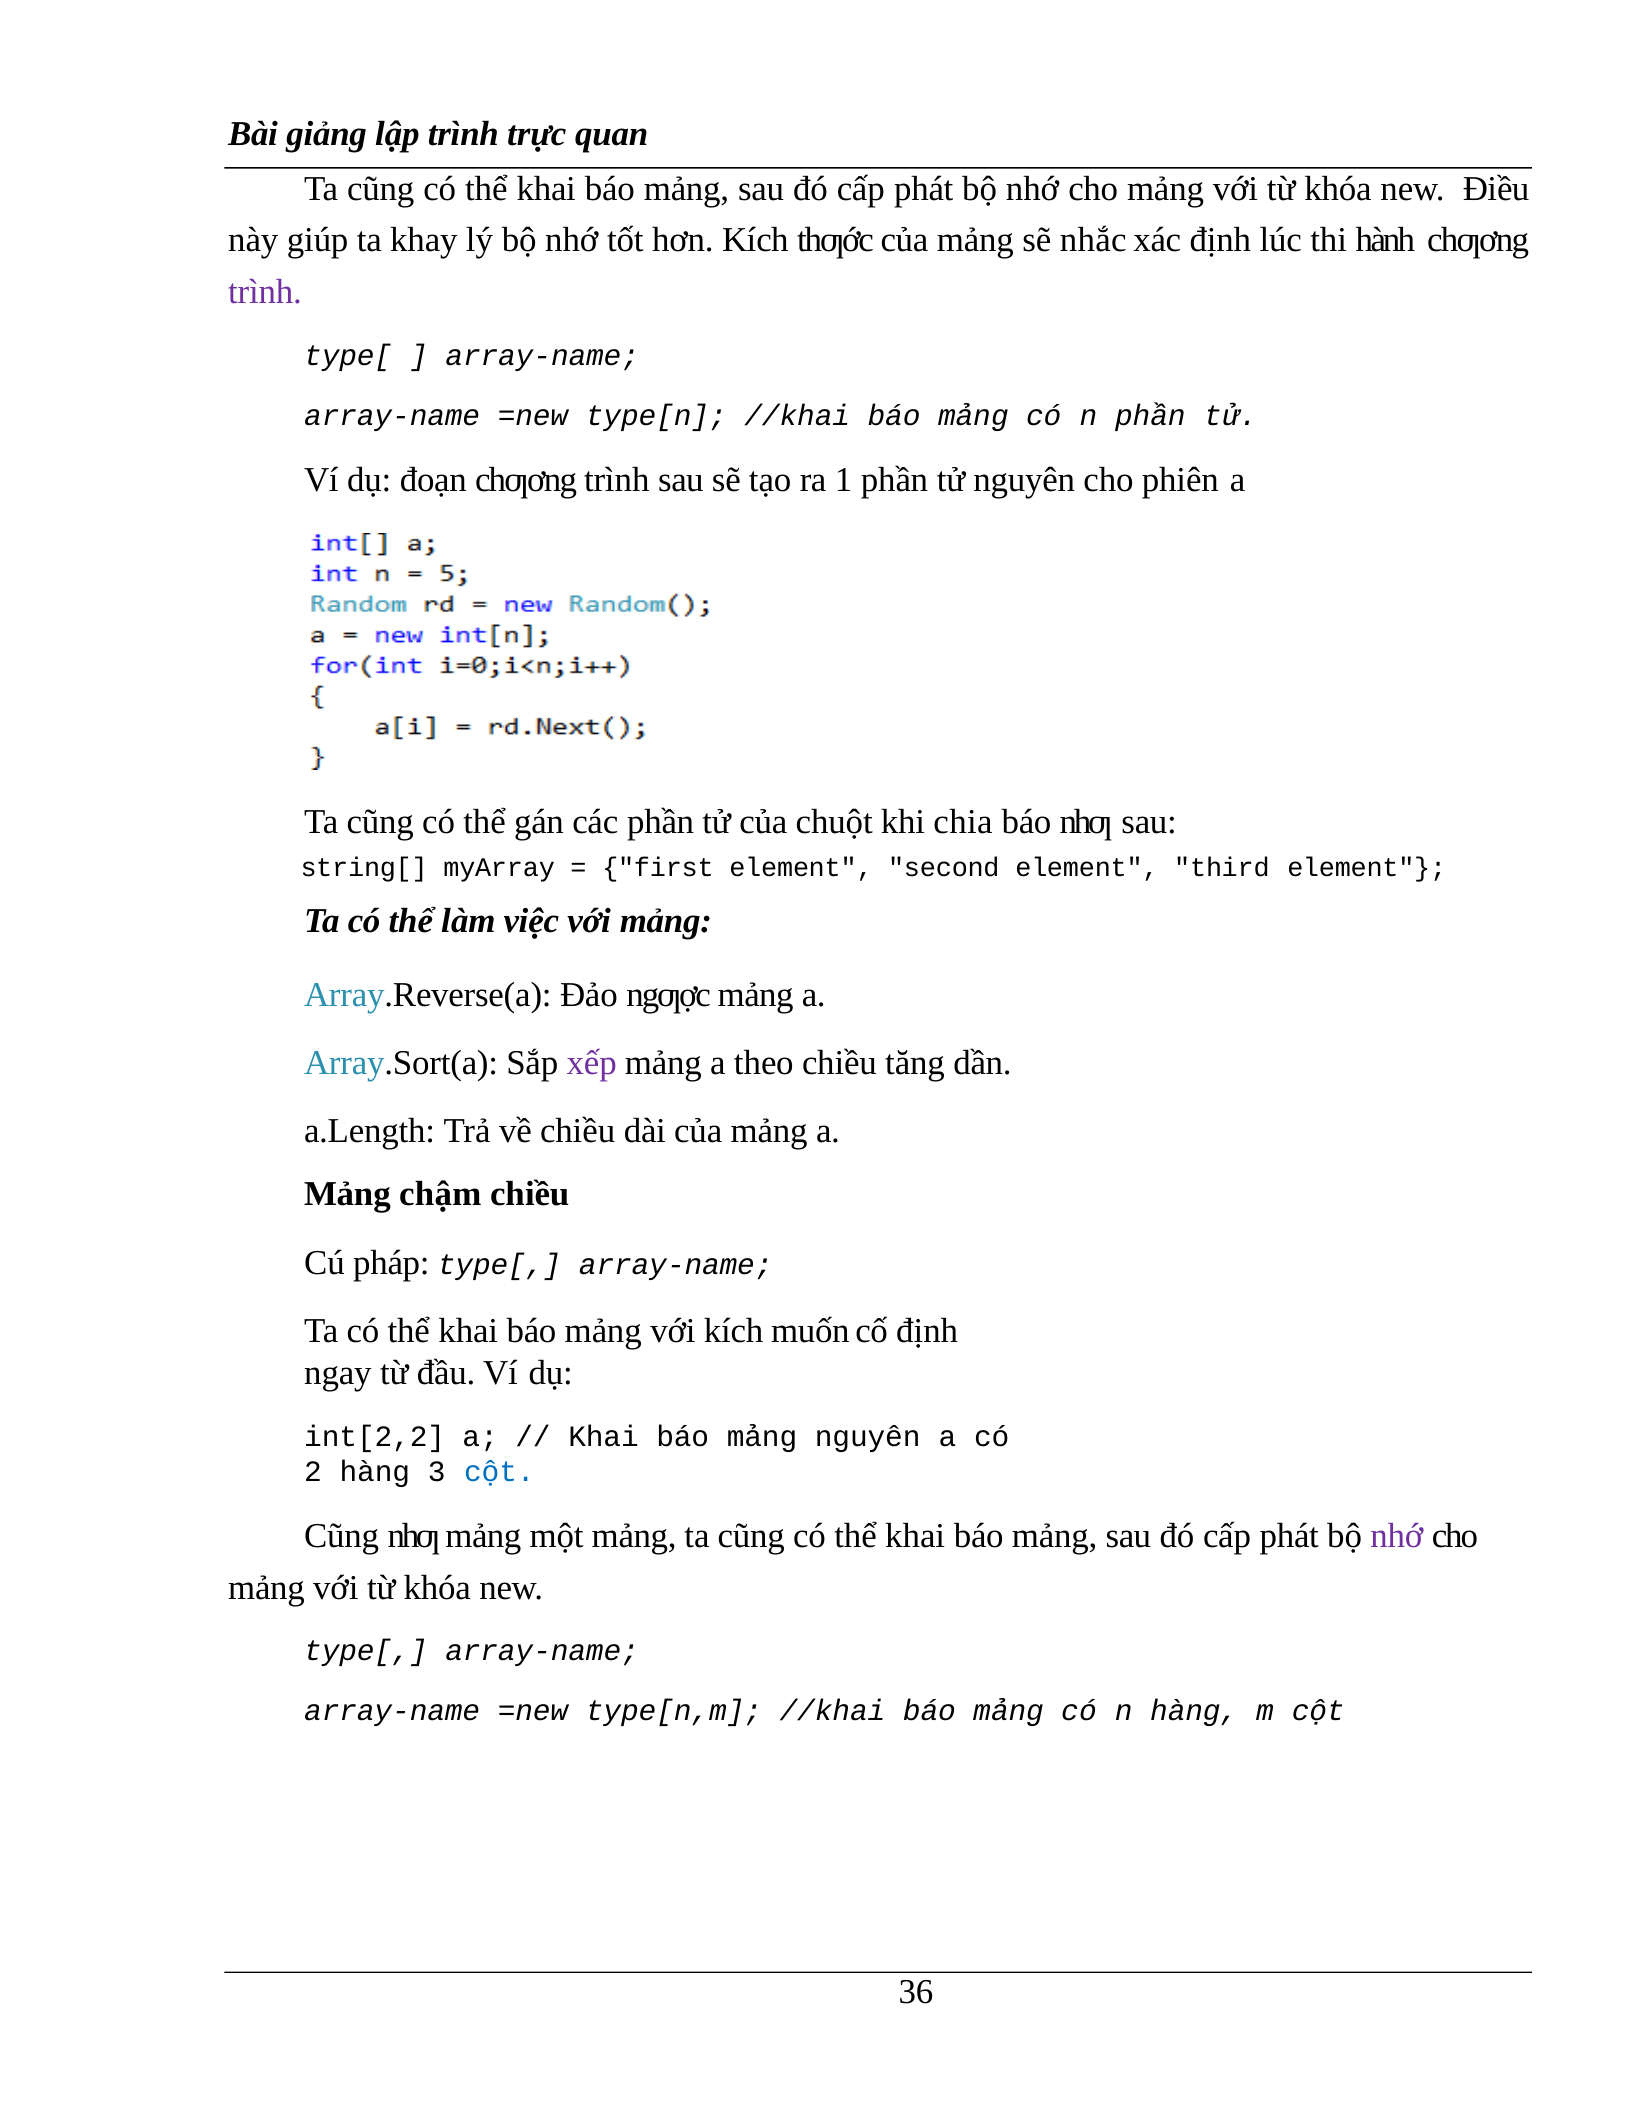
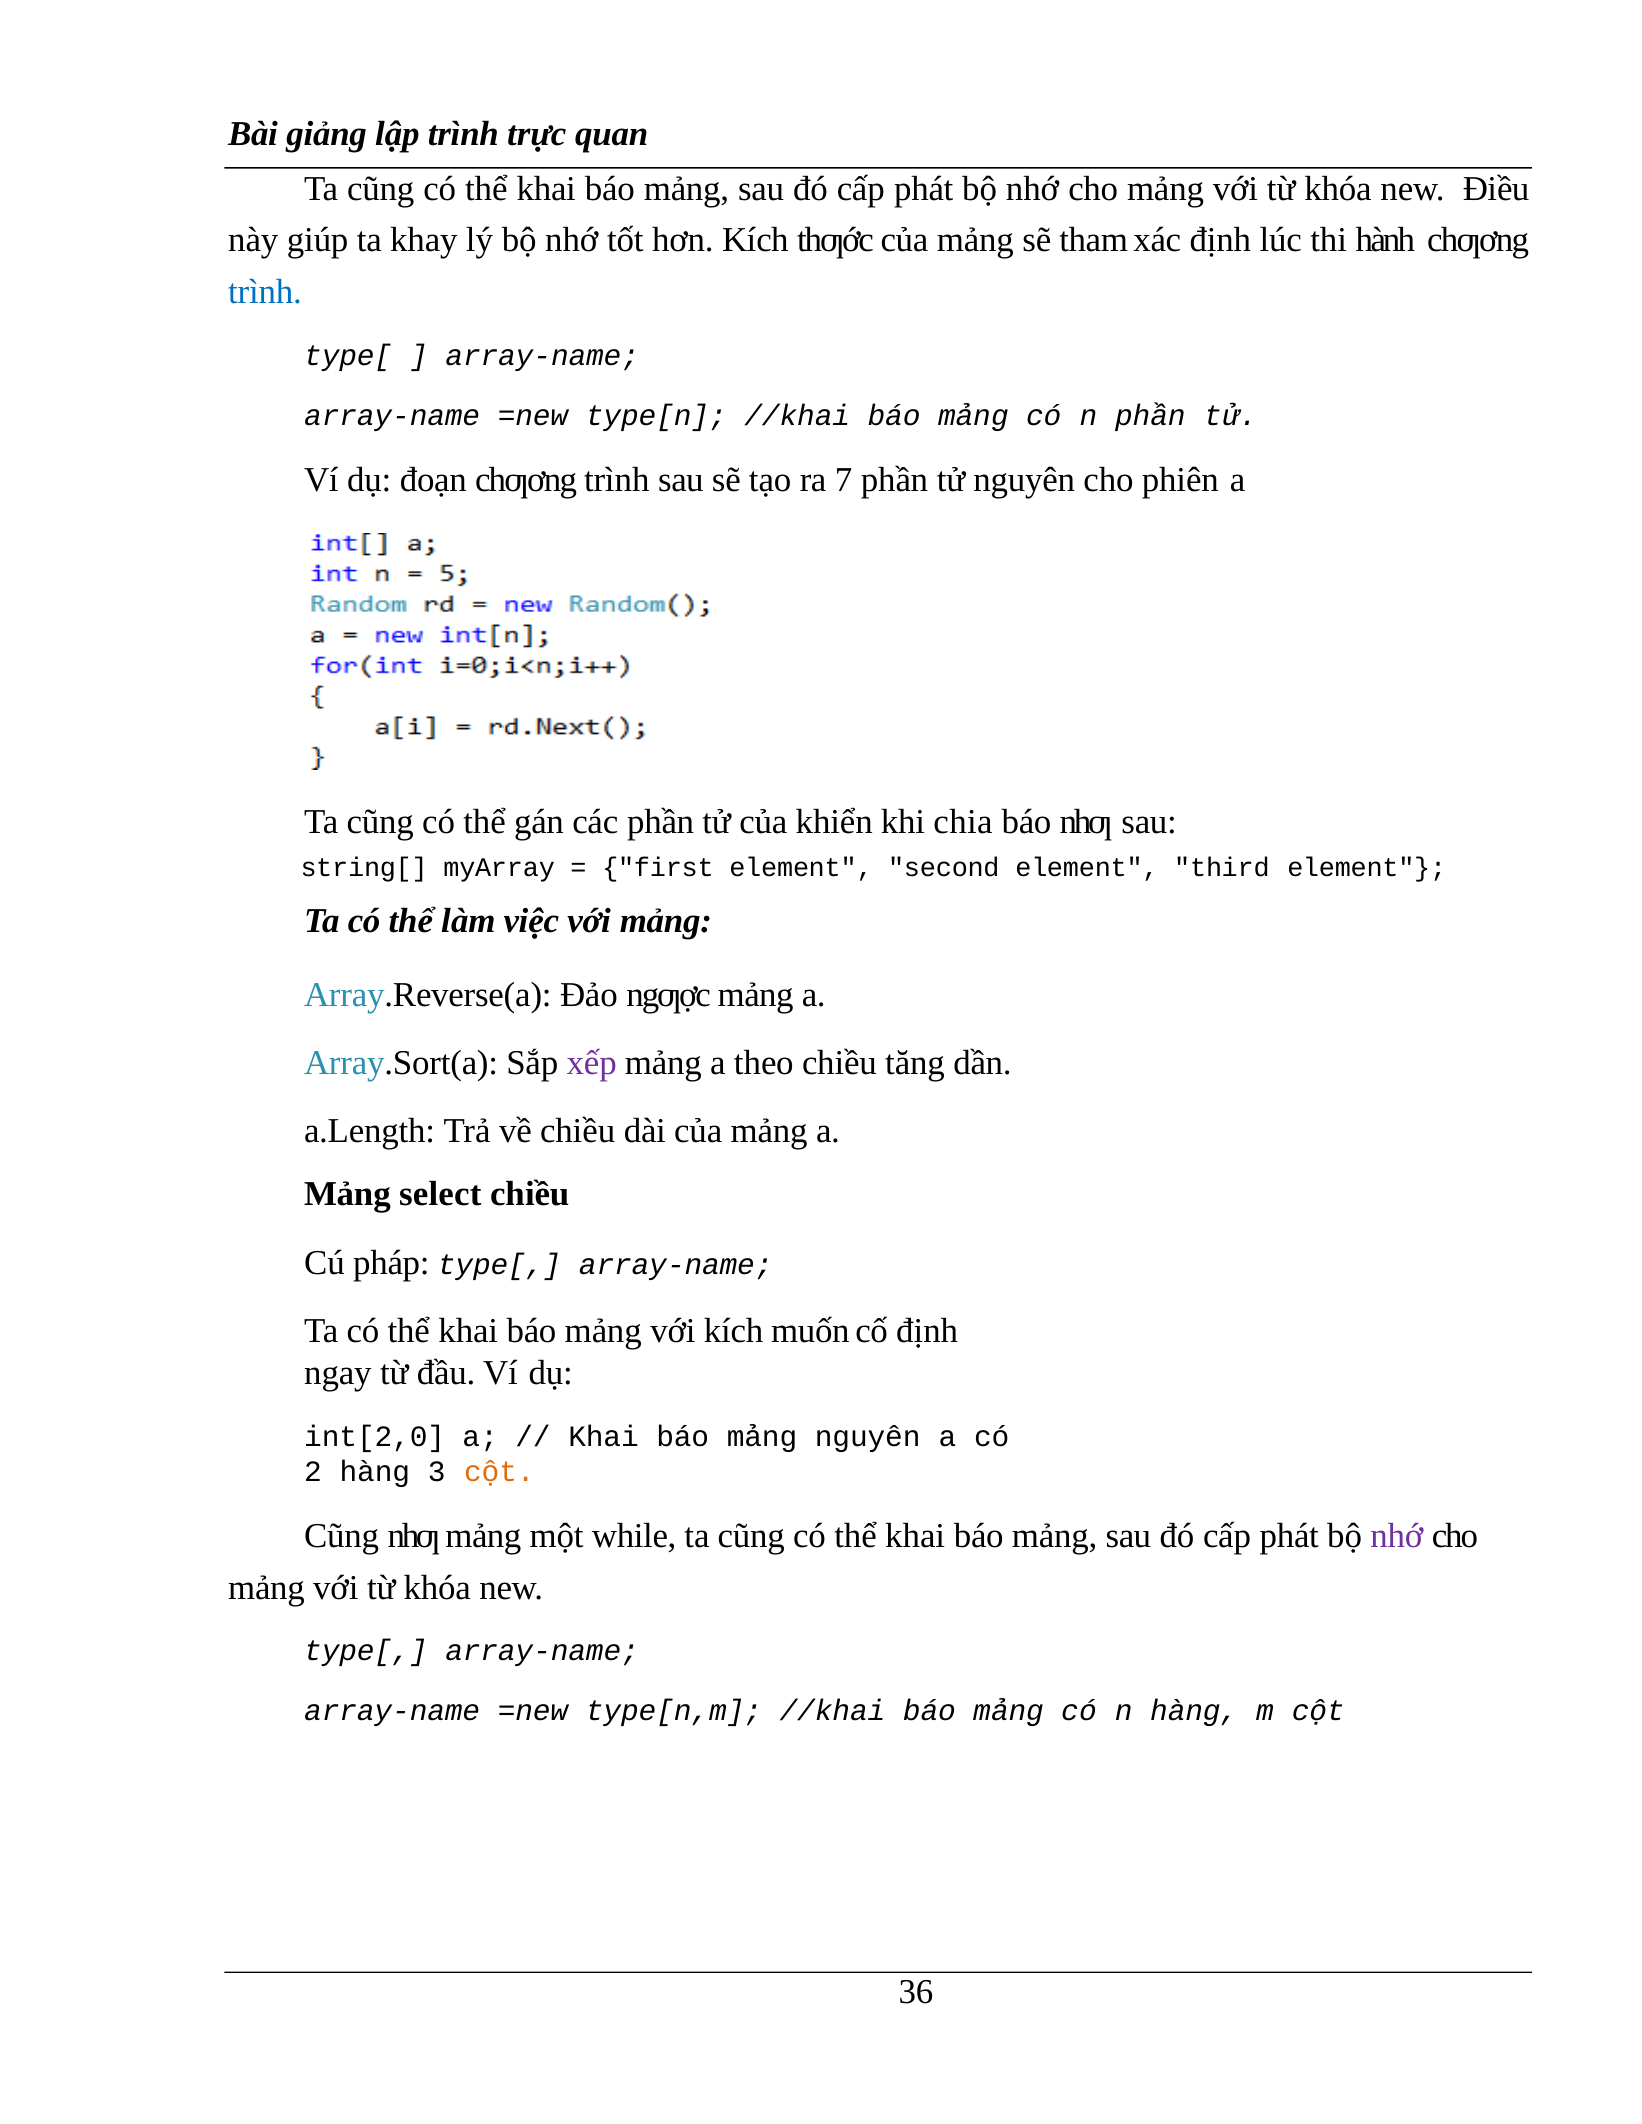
nhắc: nhắc -> tham
trình at (265, 292) colour: purple -> blue
1: 1 -> 7
chuột: chuột -> khiển
chậm: chậm -> select
int[2,2: int[2,2 -> int[2,0
cột at (499, 1473) colour: blue -> orange
một mảng: mảng -> while
